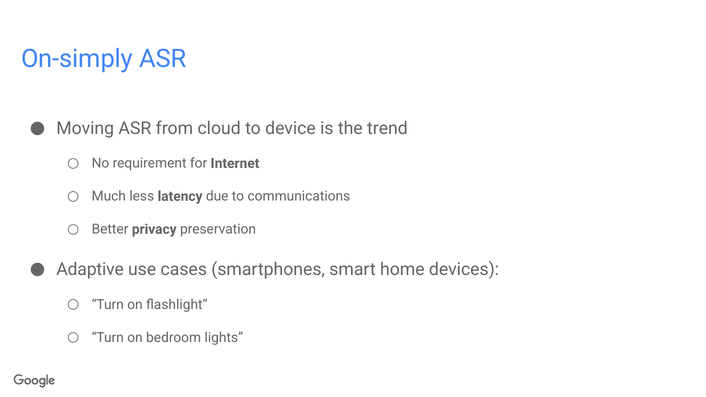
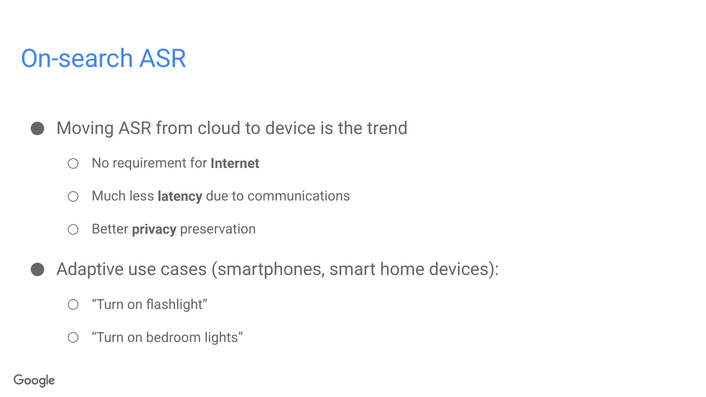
On-simply: On-simply -> On-search
